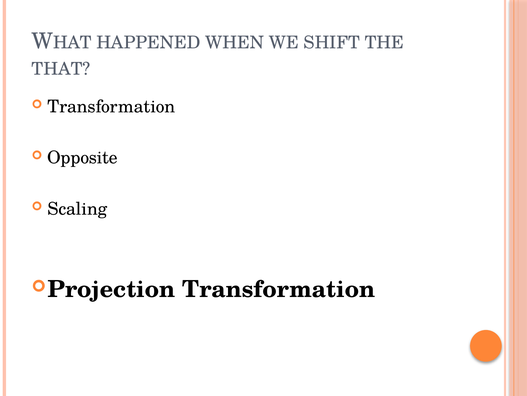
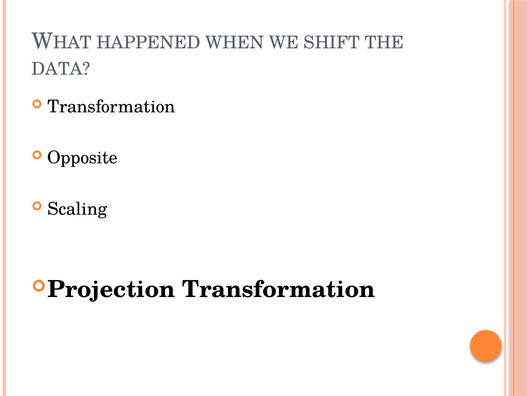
THAT: THAT -> DATA
